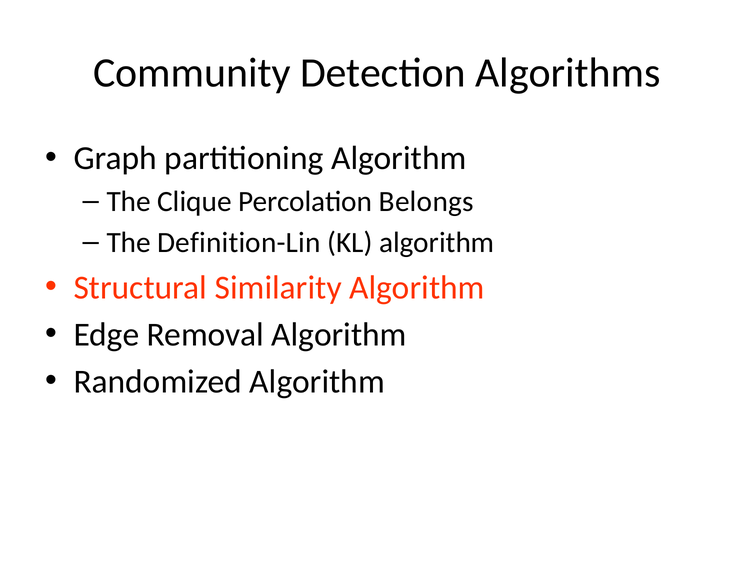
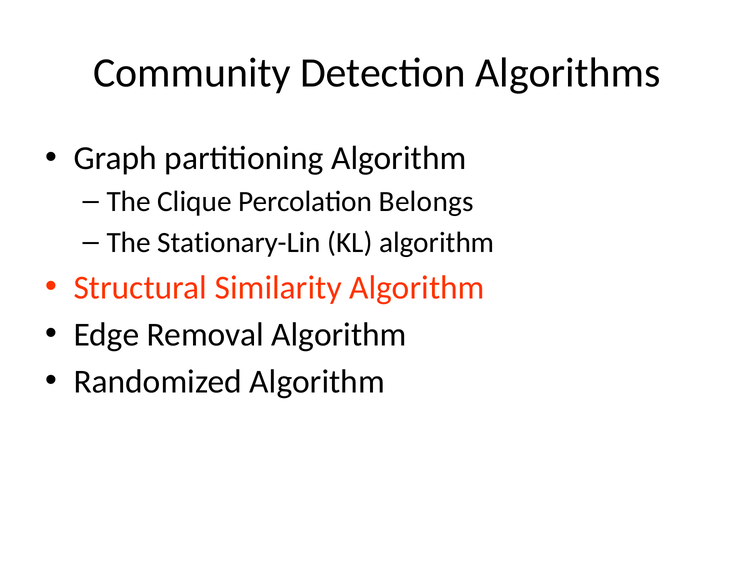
Definition-Lin: Definition-Lin -> Stationary-Lin
